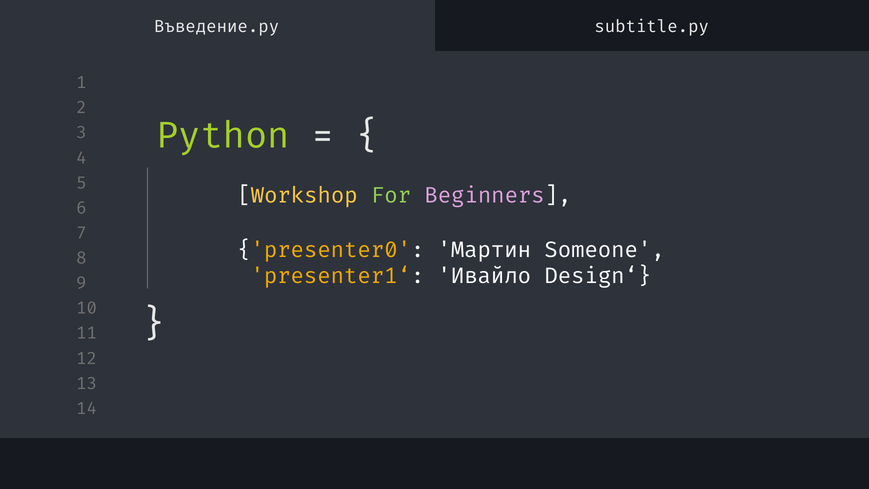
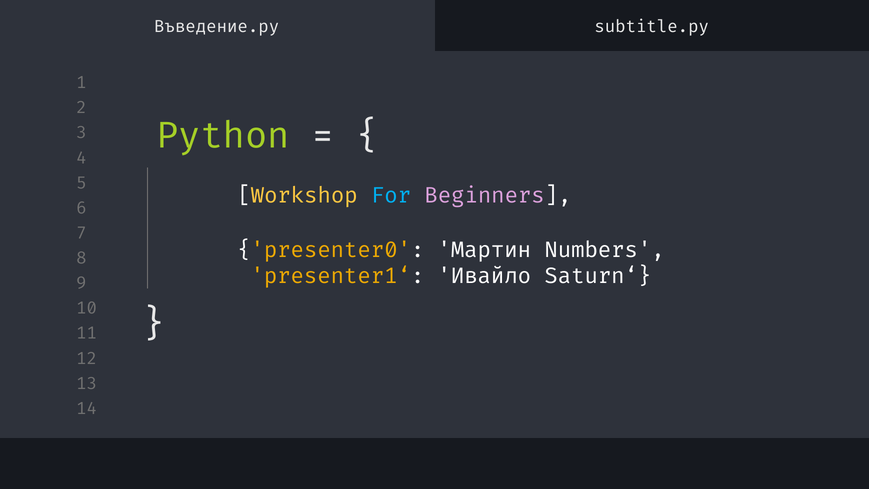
For colour: light green -> light blue
Someone: Someone -> Numbers
Design‘: Design‘ -> Saturn‘
